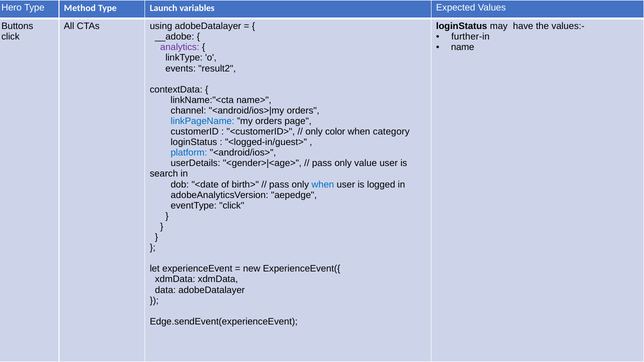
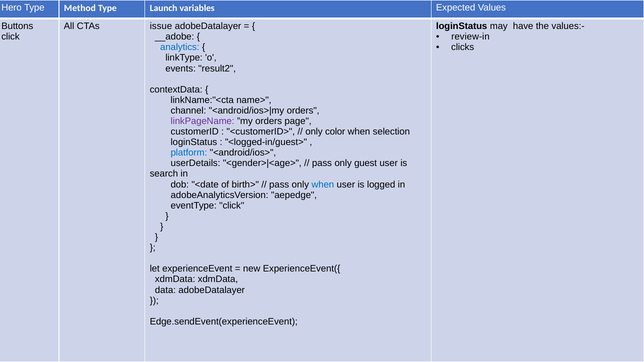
using: using -> issue
further-in: further-in -> review-in
analytics colour: purple -> blue
name: name -> clicks
linkPageName colour: blue -> purple
category: category -> selection
value: value -> guest
